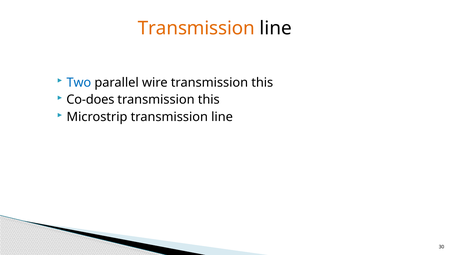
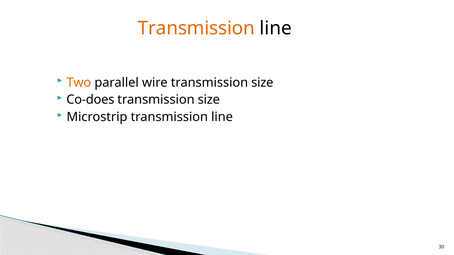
Two colour: blue -> orange
wire transmission this: this -> size
this at (209, 100): this -> size
